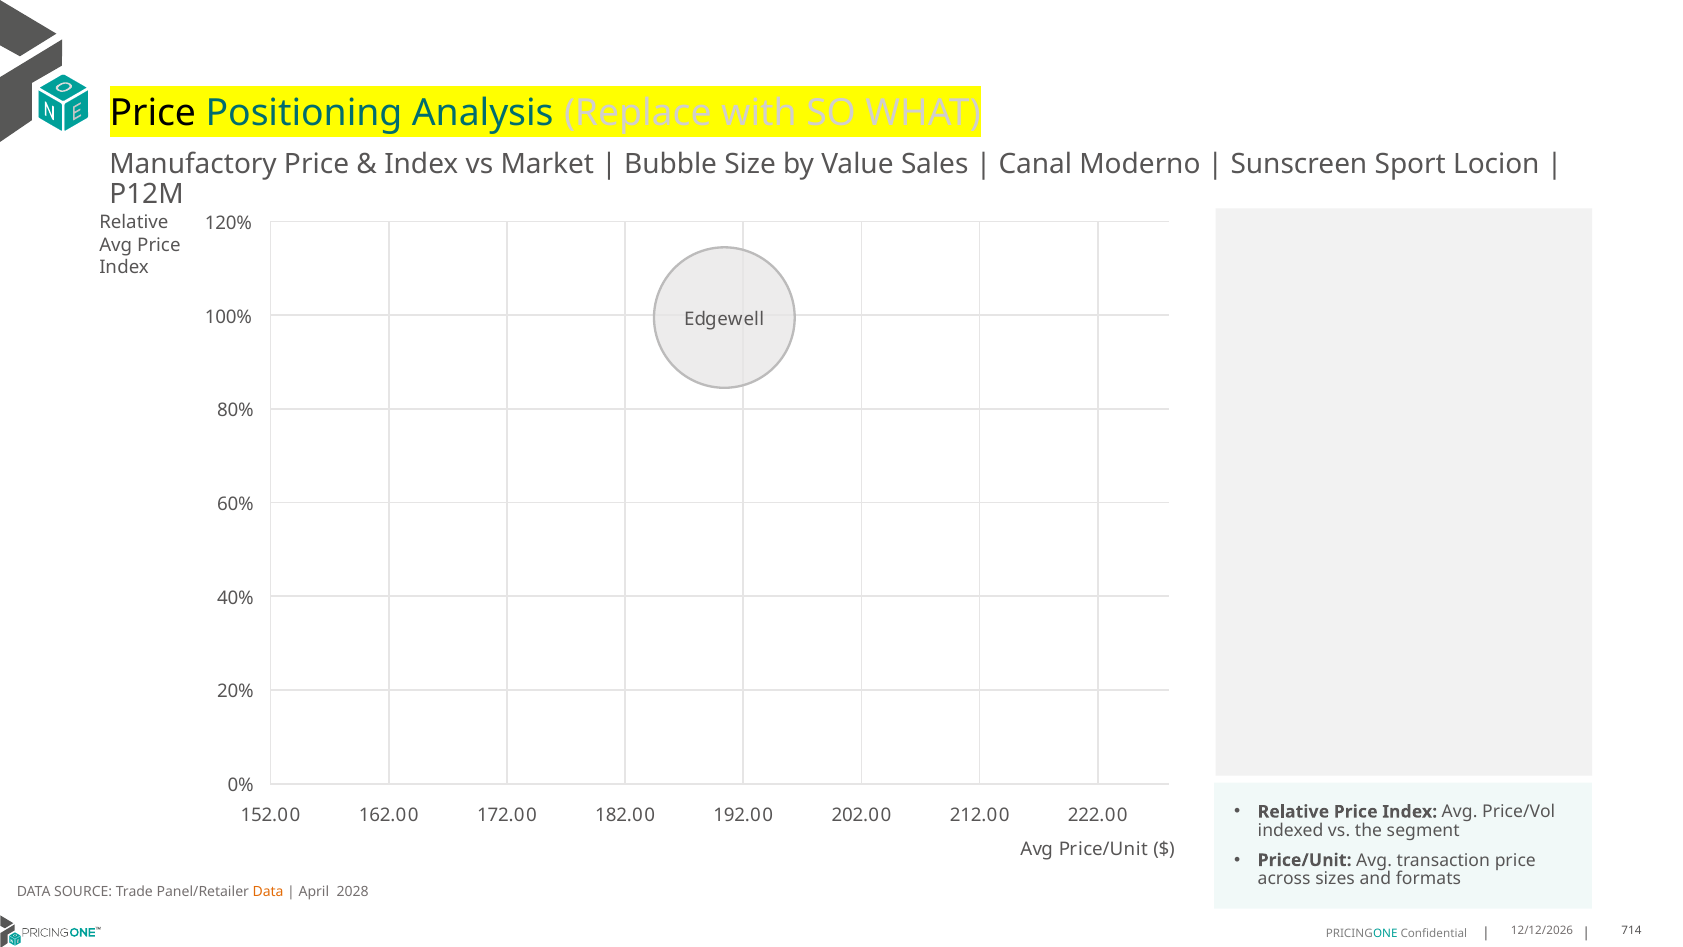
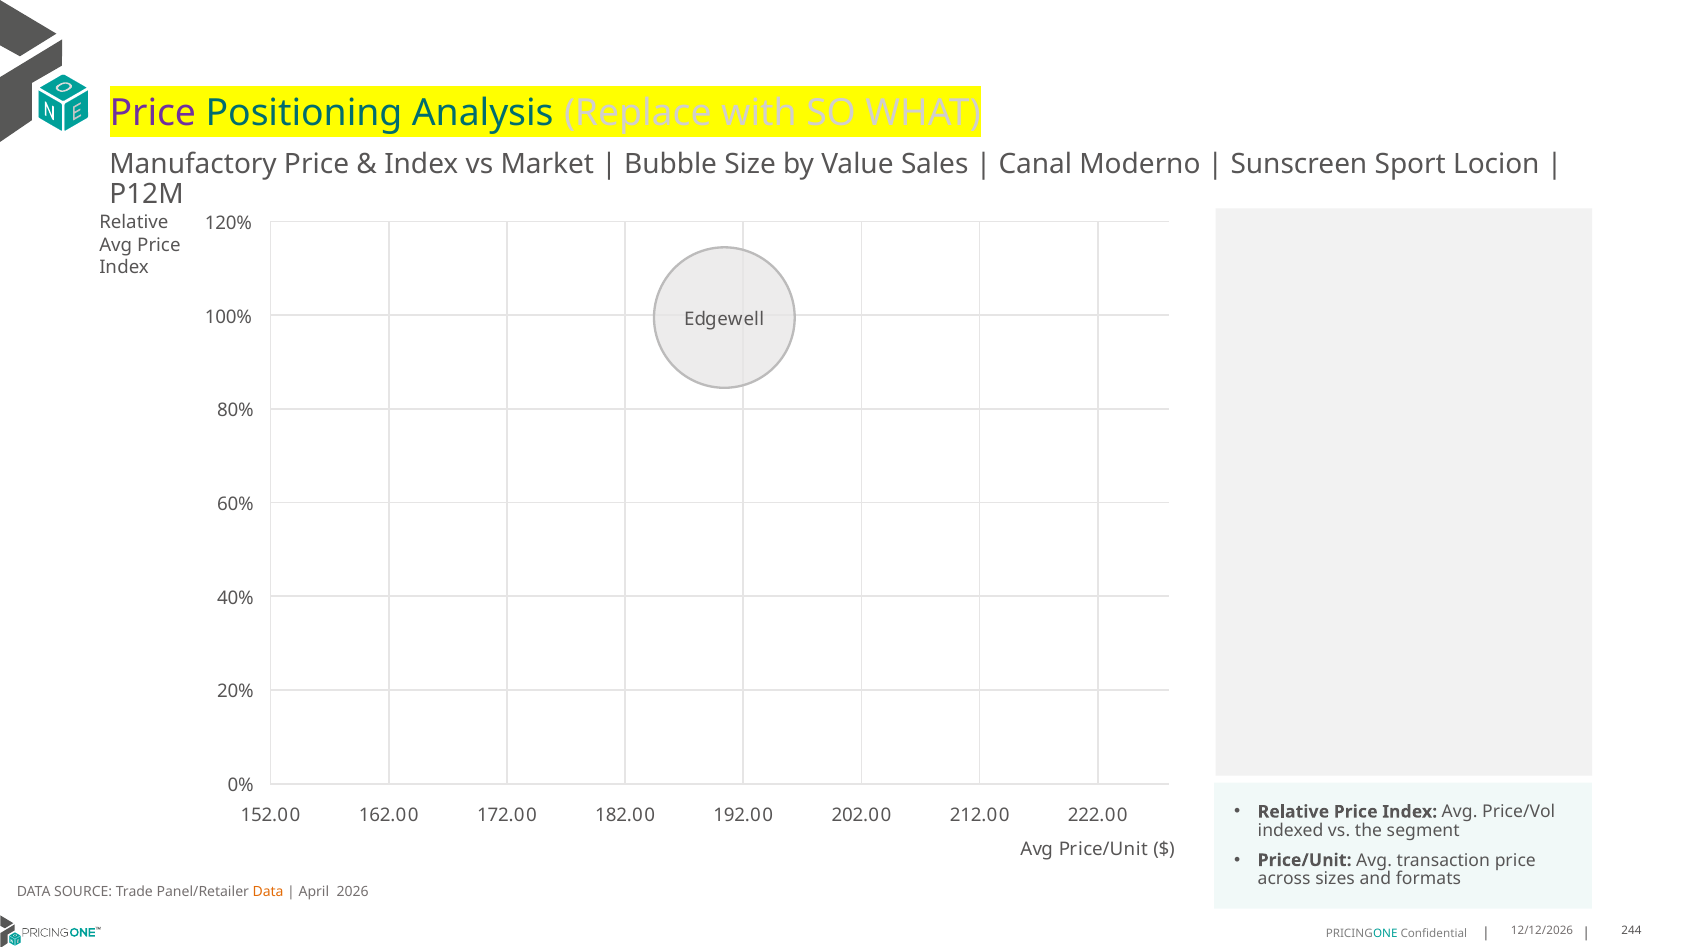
Price at (153, 113) colour: black -> purple
2028: 2028 -> 2026
714: 714 -> 244
